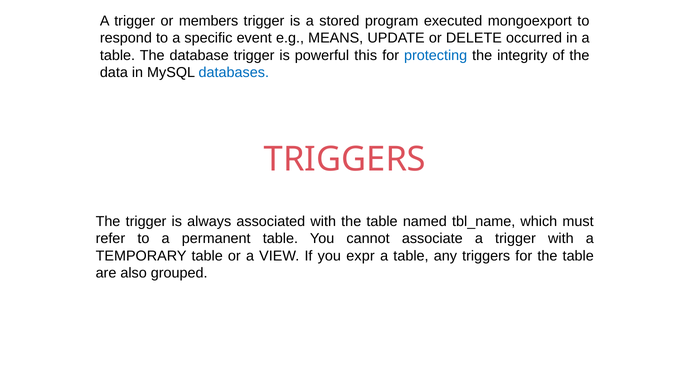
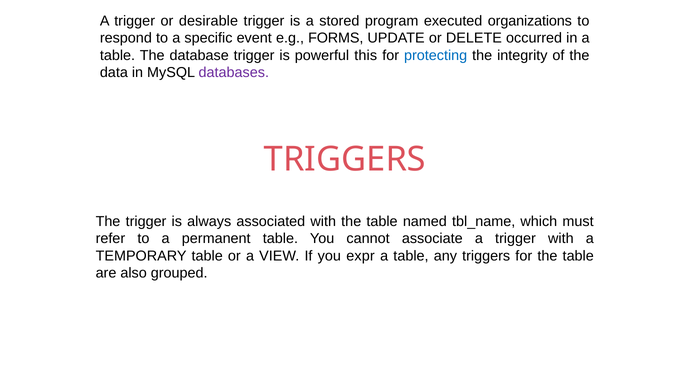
members: members -> desirable
mongoexport: mongoexport -> organizations
MEANS: MEANS -> FORMS
databases colour: blue -> purple
